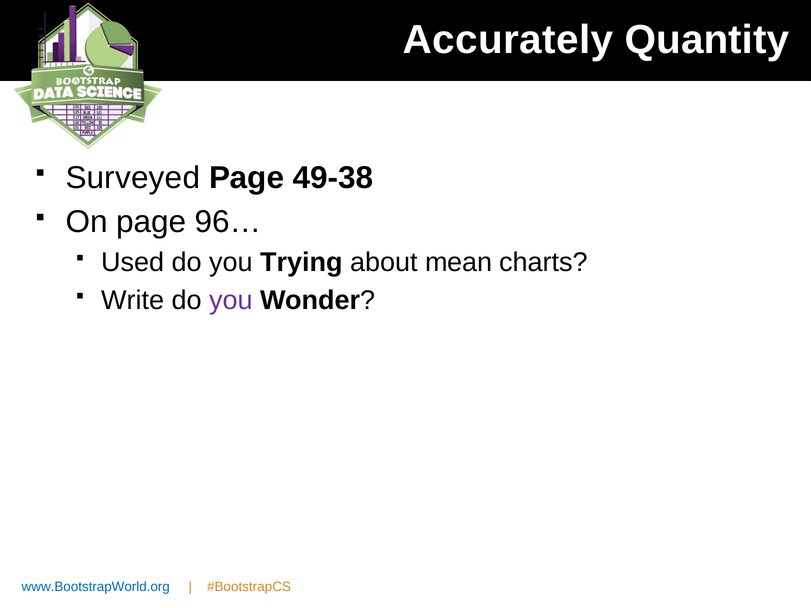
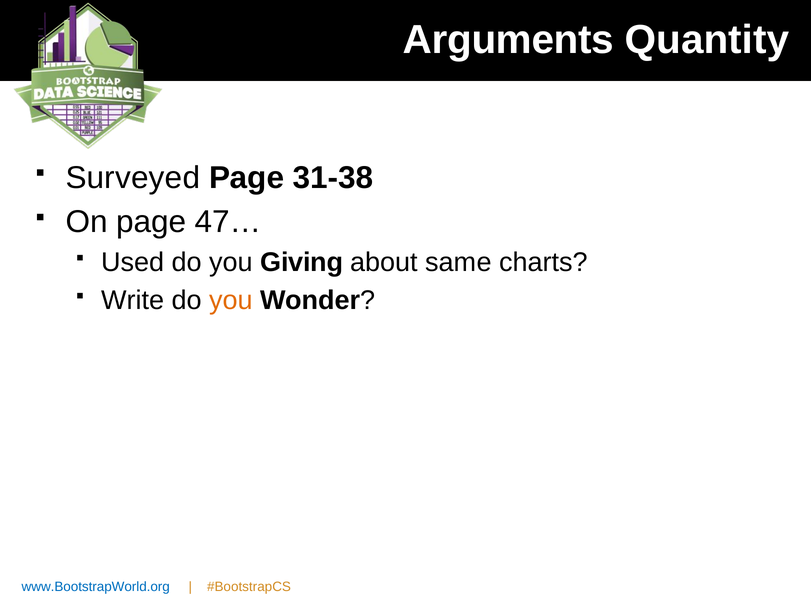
Accurately: Accurately -> Arguments
49-38: 49-38 -> 31-38
96…: 96… -> 47…
Trying: Trying -> Giving
mean: mean -> same
you at (231, 300) colour: purple -> orange
